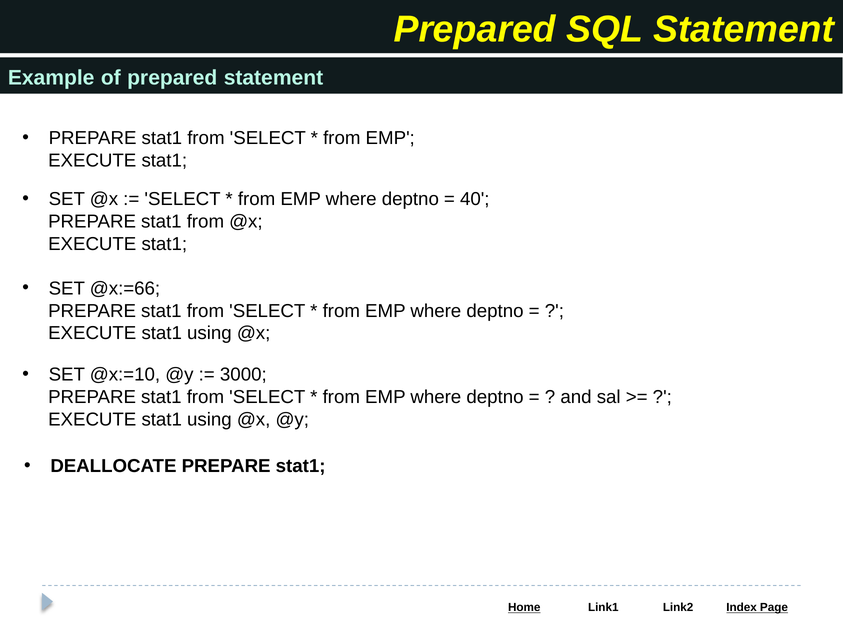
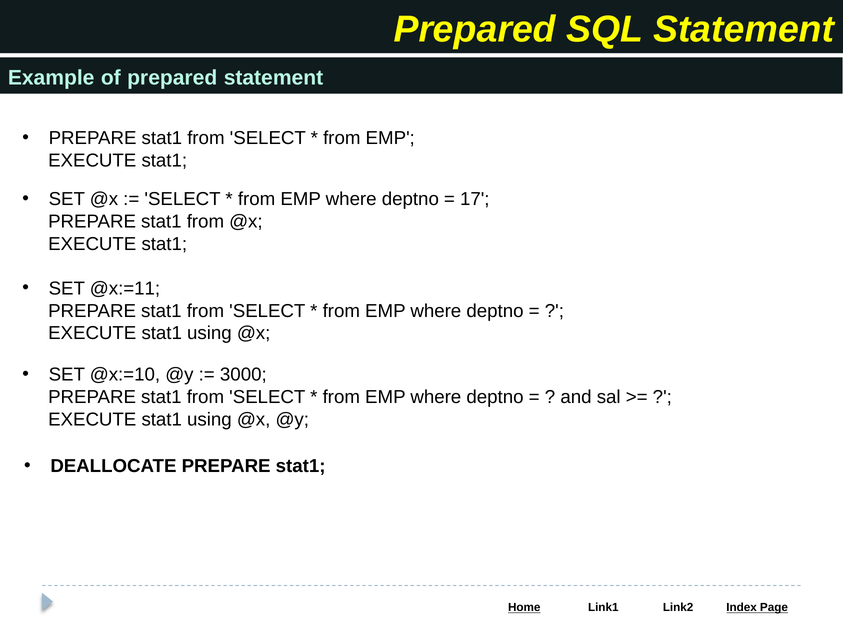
40: 40 -> 17
@x:=66: @x:=66 -> @x:=11
